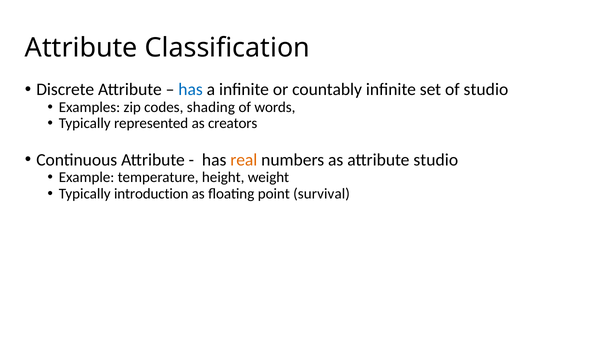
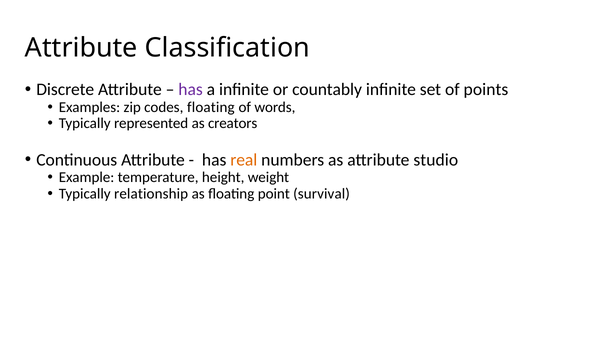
has at (191, 90) colour: blue -> purple
of studio: studio -> points
codes shading: shading -> floating
introduction: introduction -> relationship
